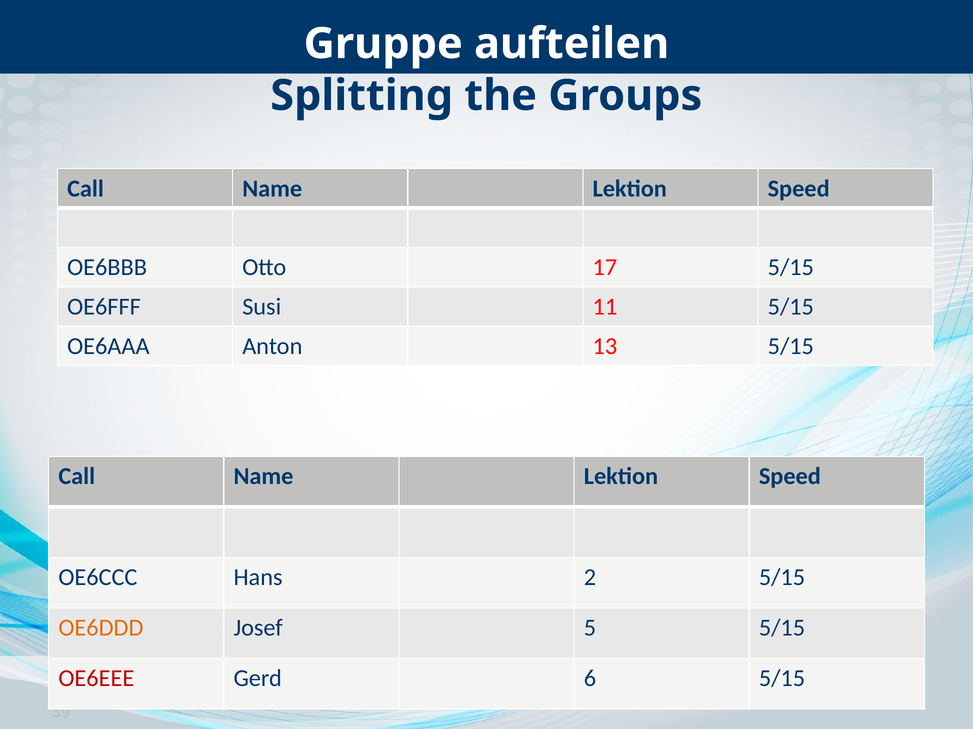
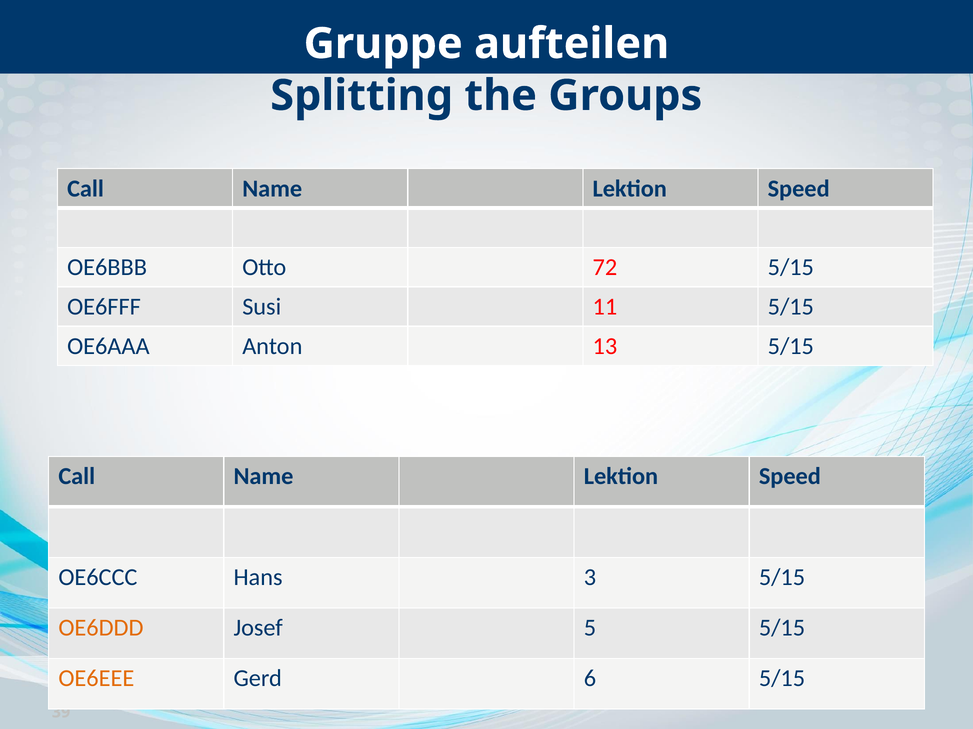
17: 17 -> 72
2: 2 -> 3
OE6EEE colour: red -> orange
